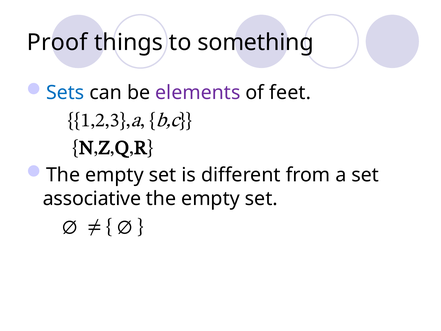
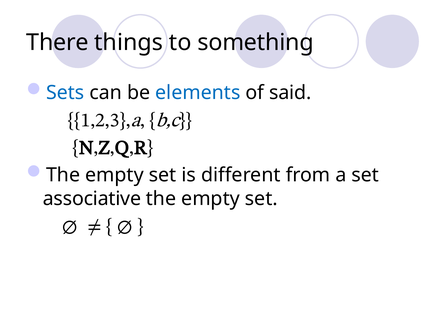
Proof: Proof -> There
elements colour: purple -> blue
feet: feet -> said
